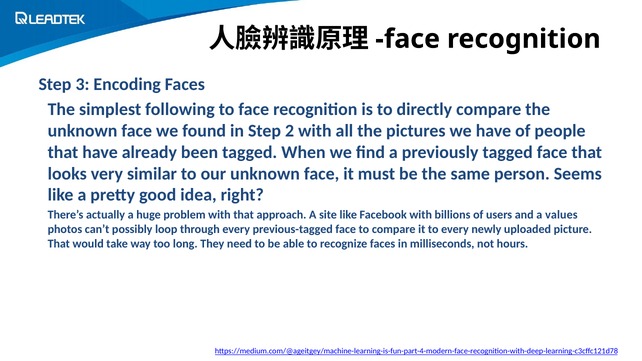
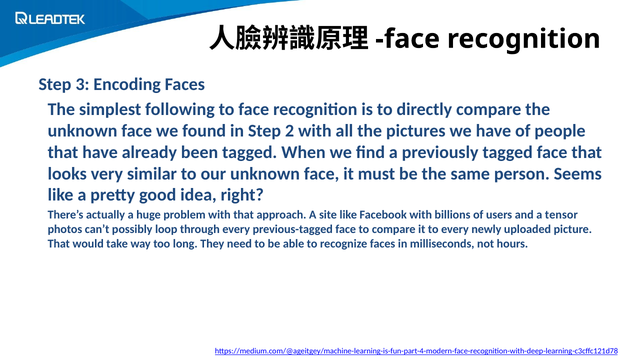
values: values -> tensor
